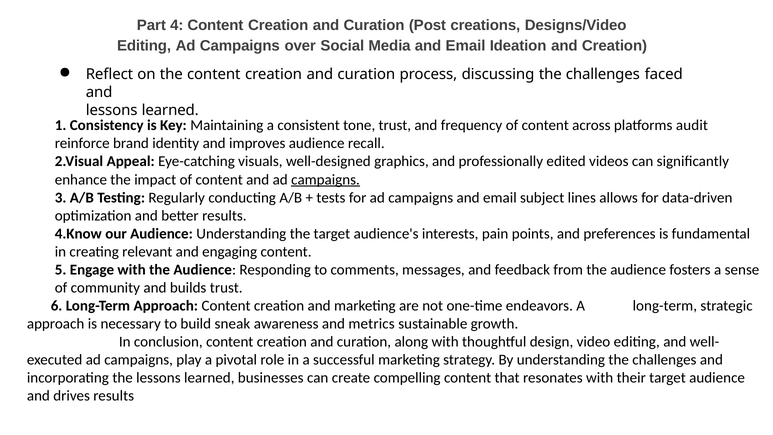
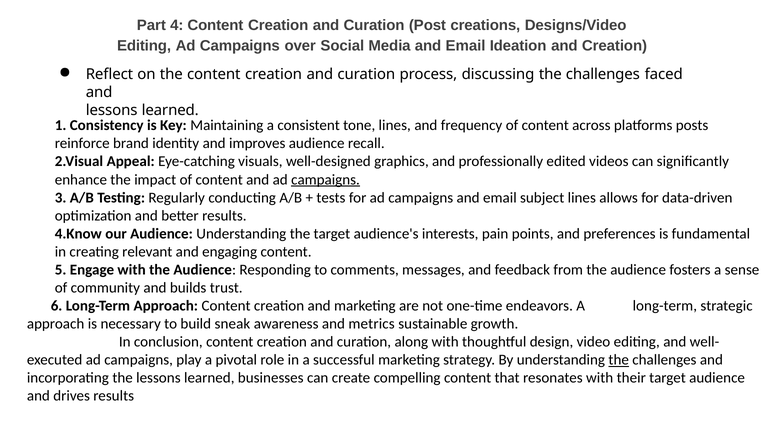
tone trust: trust -> lines
audit: audit -> posts
the at (619, 360) underline: none -> present
